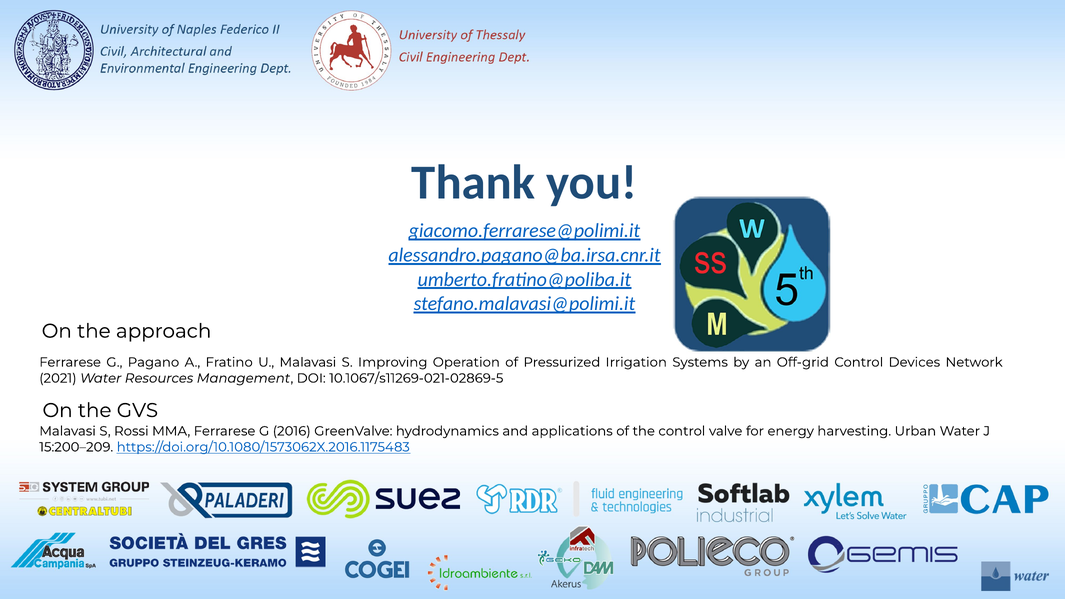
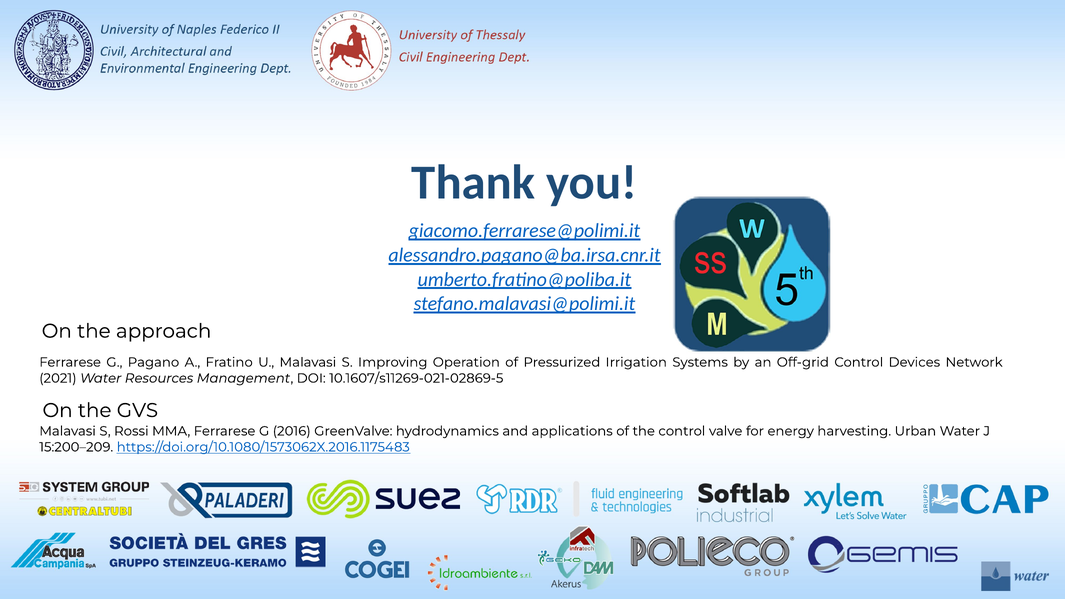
10.1067/s11269-021-02869-5: 10.1067/s11269-021-02869-5 -> 10.1607/s11269-021-02869-5
